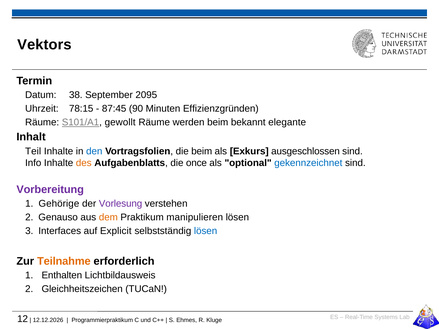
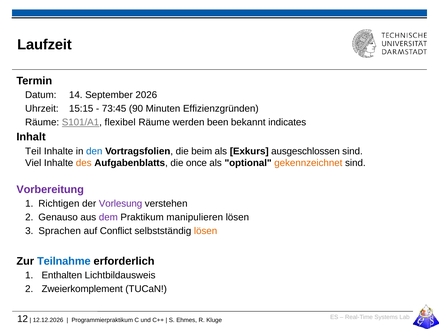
Vektors: Vektors -> Laufzeit
38: 38 -> 14
2095: 2095 -> 2026
78:15: 78:15 -> 15:15
87:45: 87:45 -> 73:45
gewollt: gewollt -> flexibel
werden beim: beim -> been
elegante: elegante -> indicates
Info: Info -> Viel
gekennzeichnet colour: blue -> orange
Gehörige: Gehörige -> Richtigen
dem colour: orange -> purple
Interfaces: Interfaces -> Sprachen
Explicit: Explicit -> Conflict
lösen at (206, 231) colour: blue -> orange
Teilnahme colour: orange -> blue
Gleichheitszeichen: Gleichheitszeichen -> Zweierkomplement
